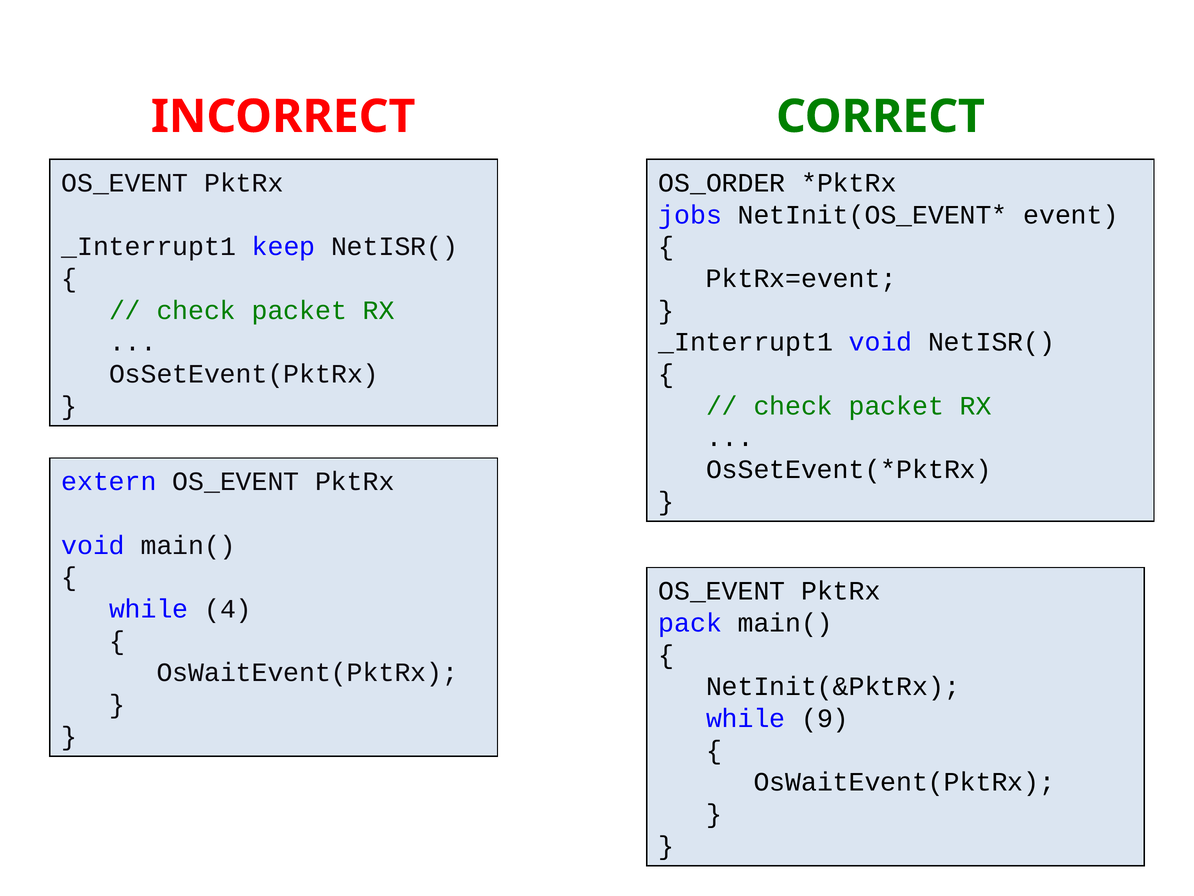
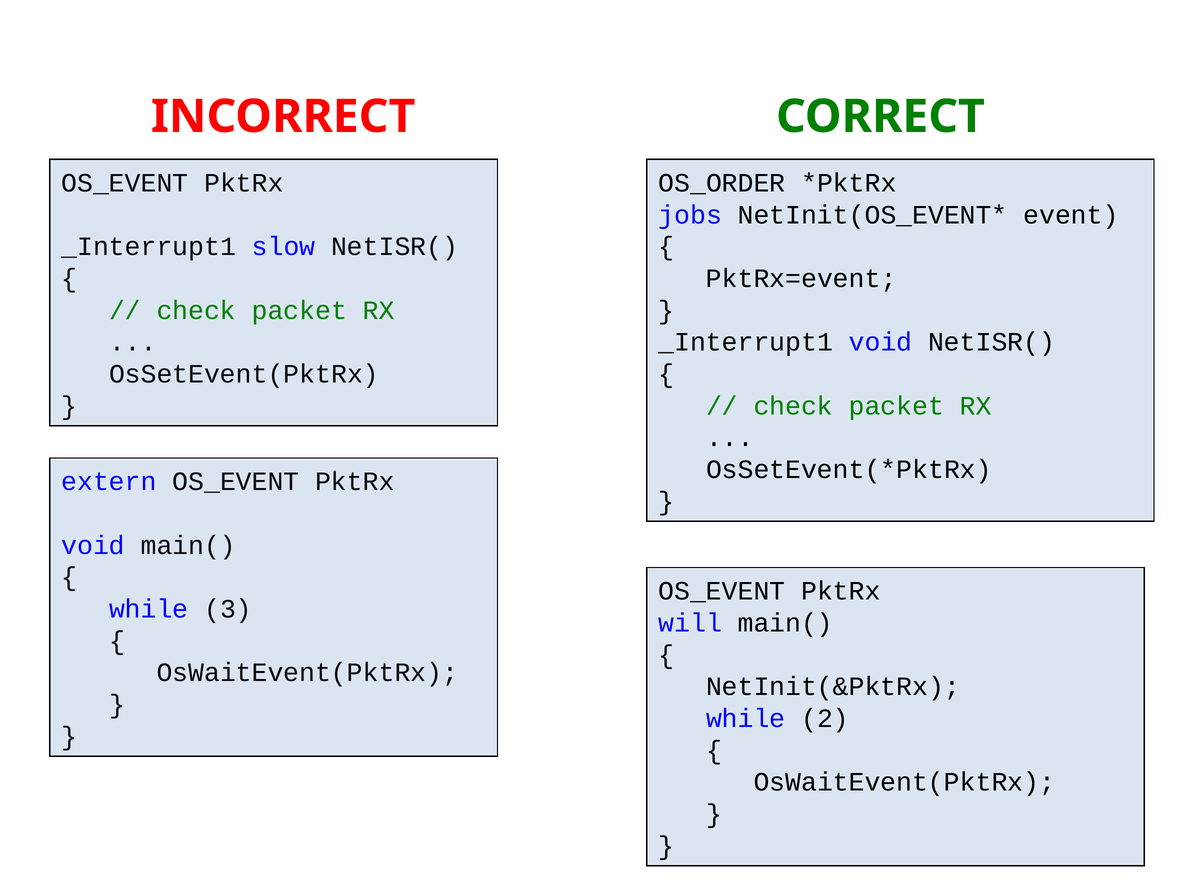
keep: keep -> slow
4: 4 -> 3
pack: pack -> will
9: 9 -> 2
